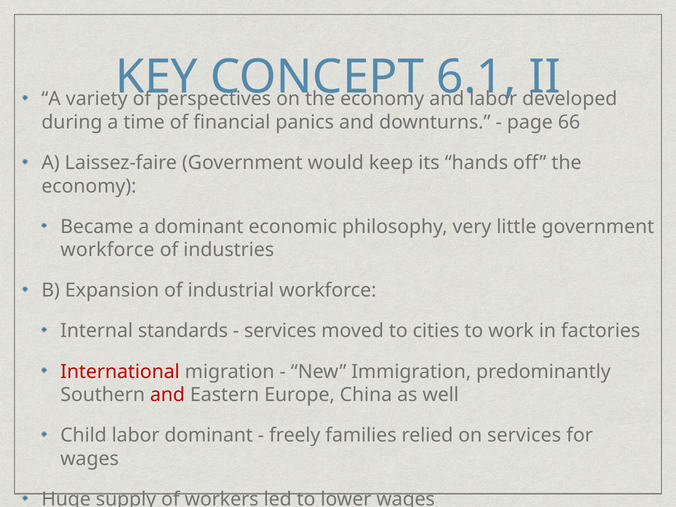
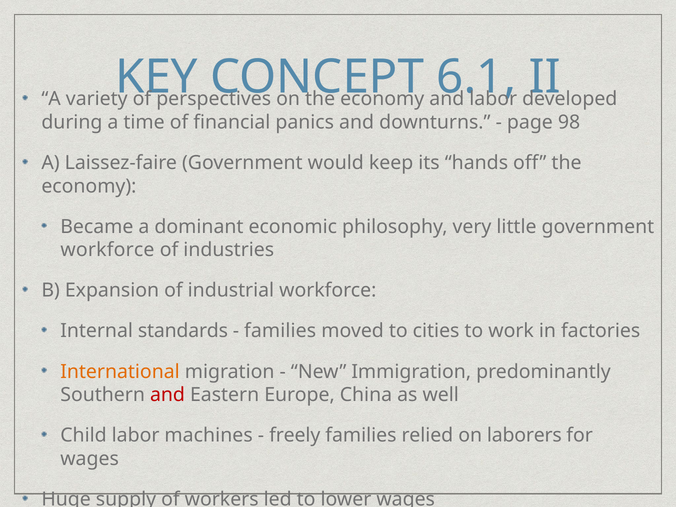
66: 66 -> 98
services at (280, 331): services -> families
International colour: red -> orange
labor dominant: dominant -> machines
on services: services -> laborers
